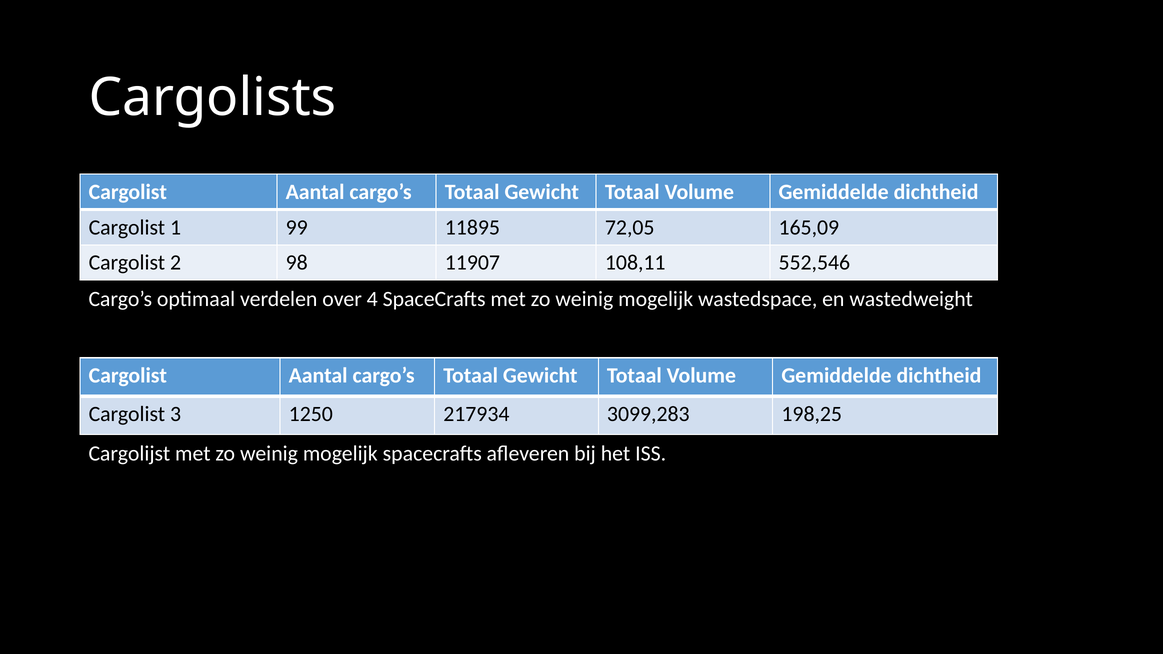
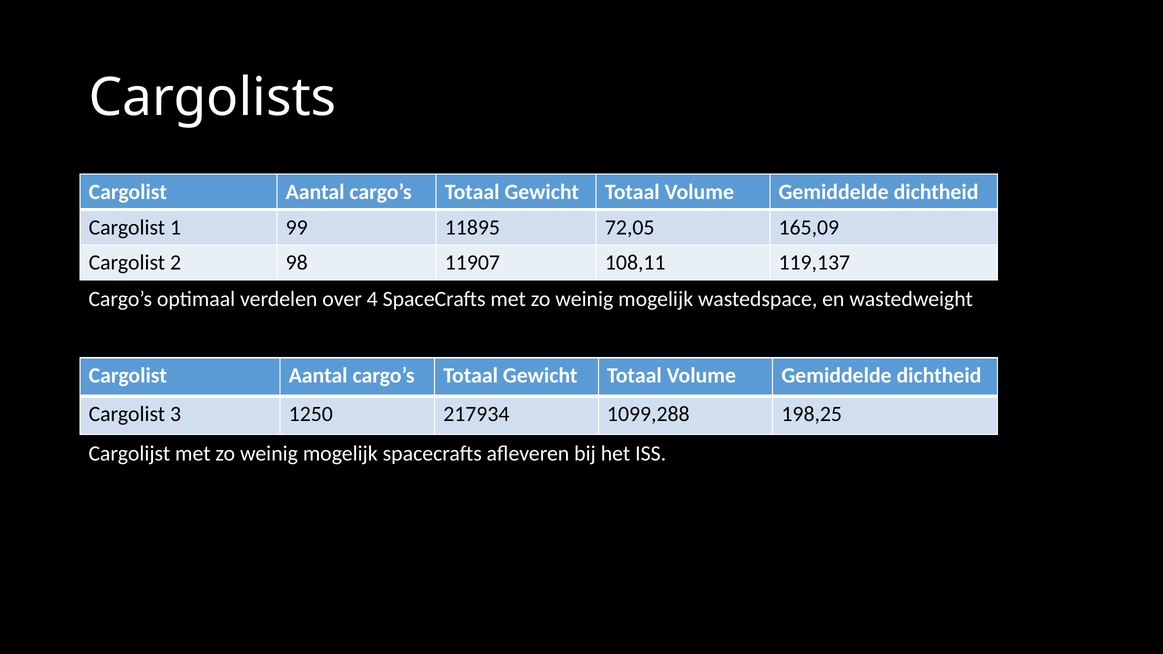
552,546: 552,546 -> 119,137
3099,283: 3099,283 -> 1099,288
